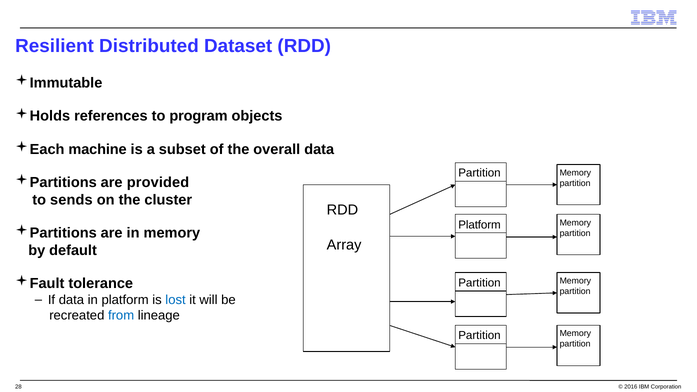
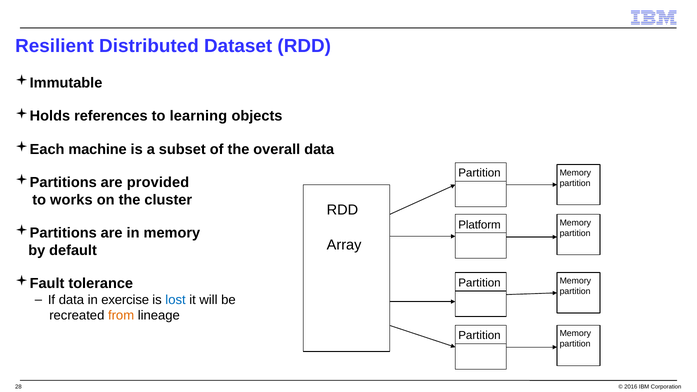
program: program -> learning
sends: sends -> works
in platform: platform -> exercise
from colour: blue -> orange
